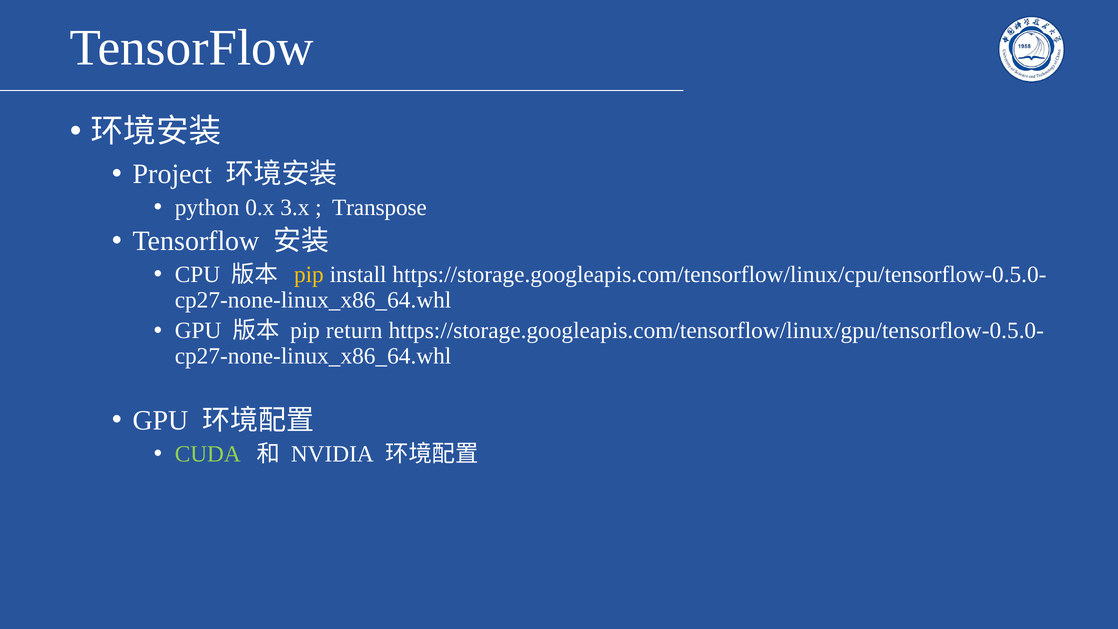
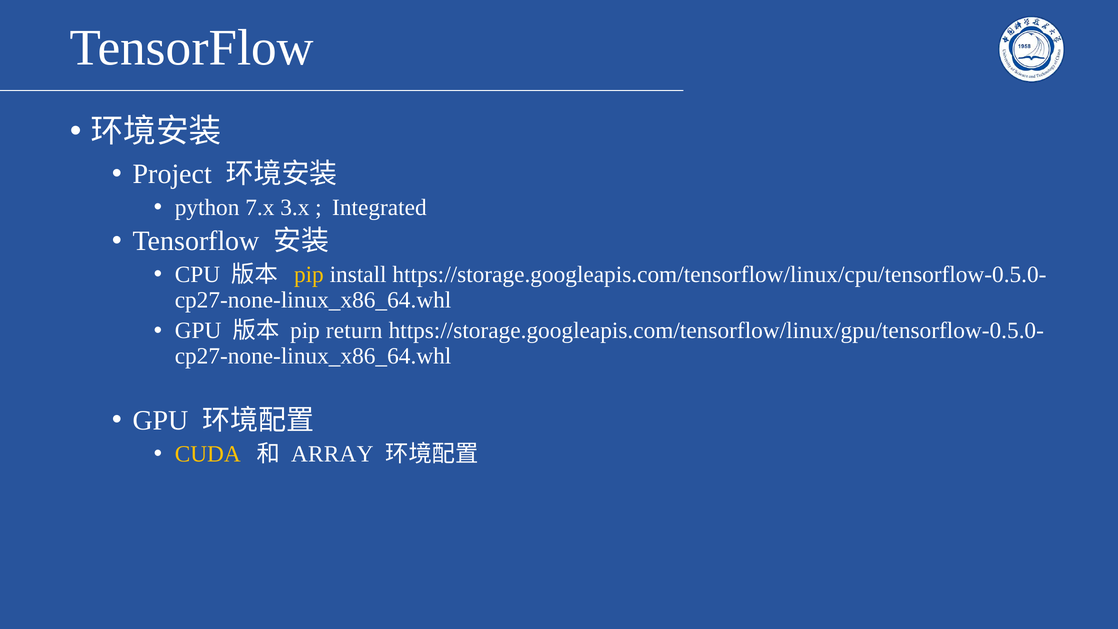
0.x: 0.x -> 7.x
Transpose: Transpose -> Integrated
CUDA colour: light green -> yellow
NVIDIA: NVIDIA -> ARRAY
